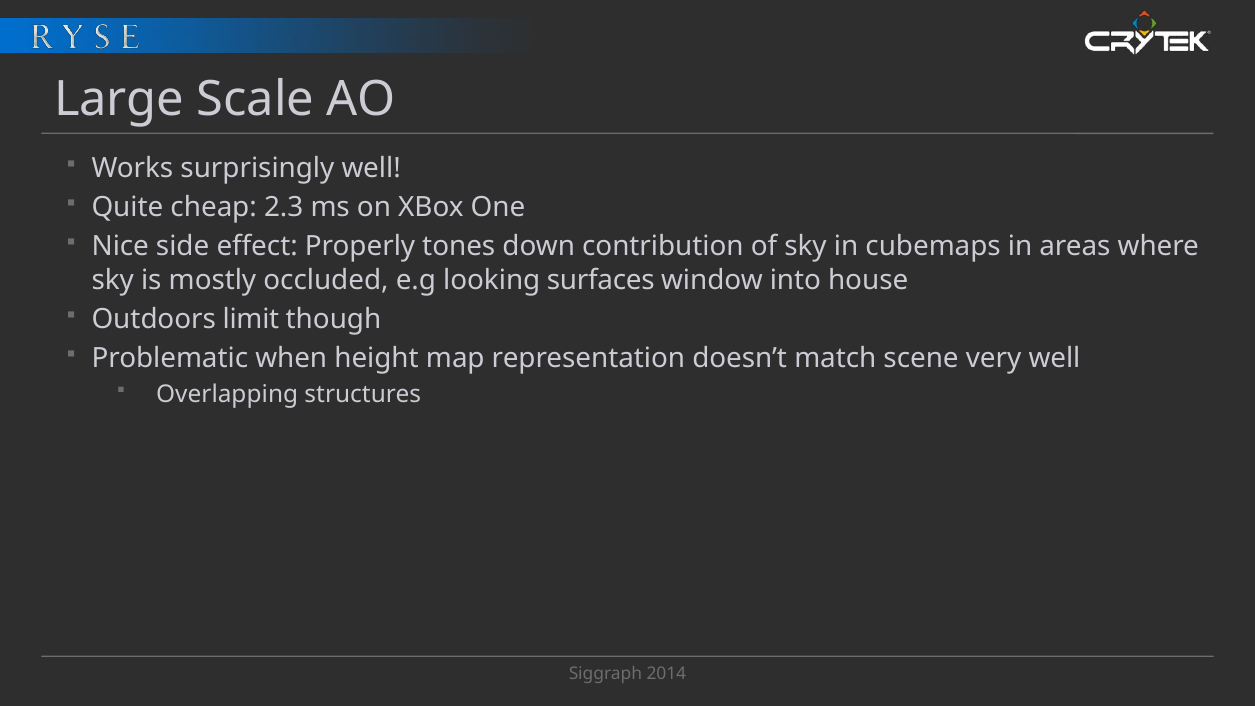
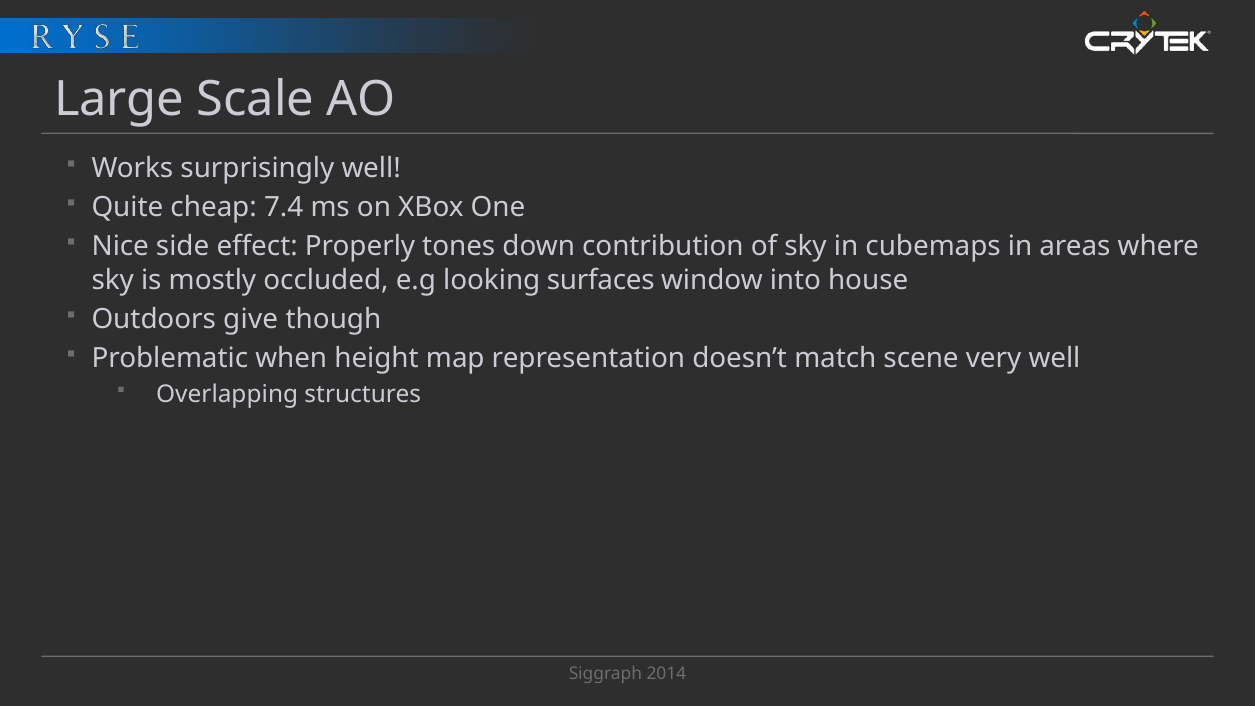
2.3: 2.3 -> 7.4
limit: limit -> give
